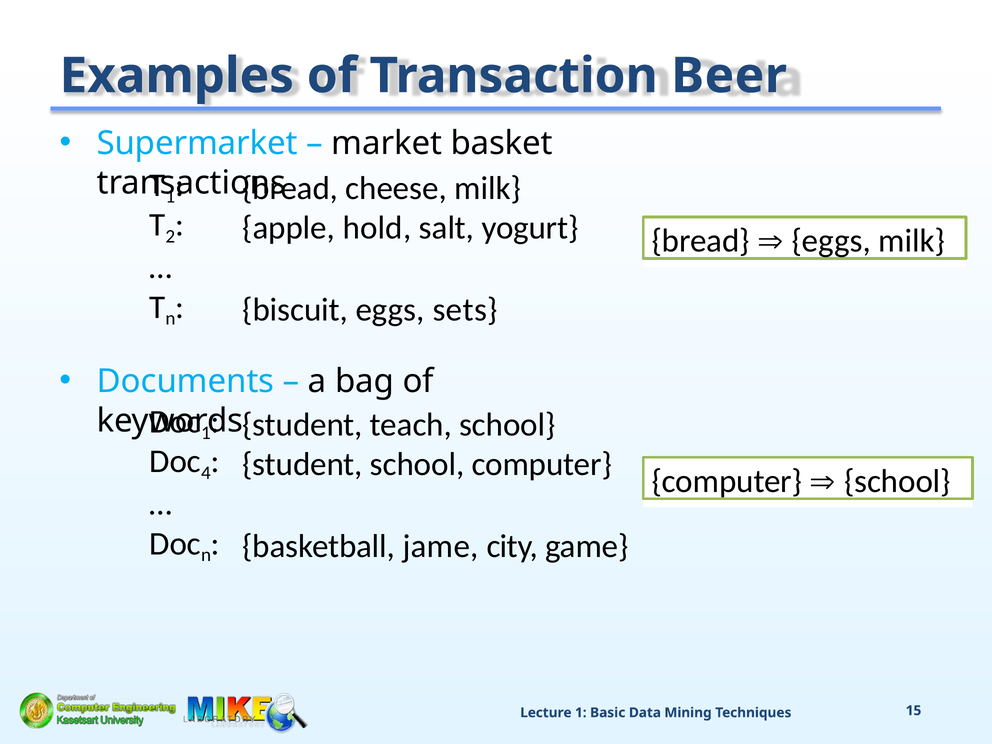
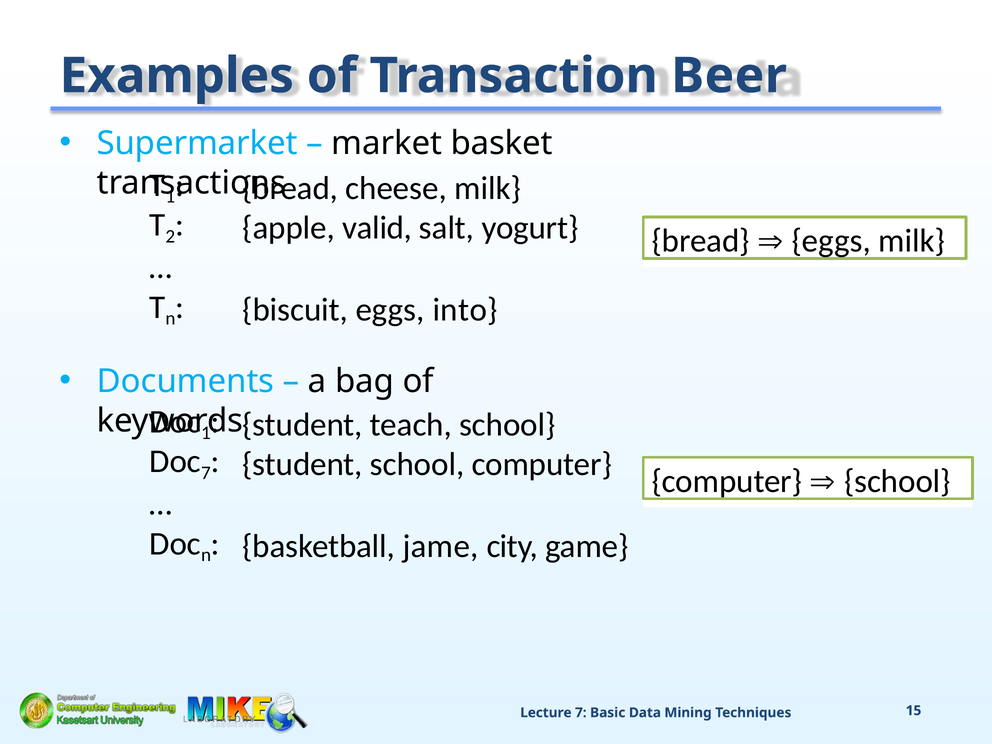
hold: hold -> valid
sets: sets -> into
4 at (206, 473): 4 -> 7
Lecture 1: 1 -> 7
